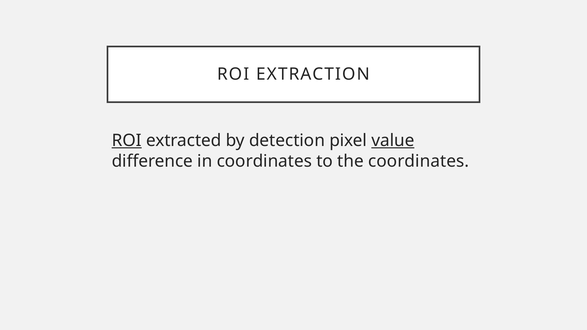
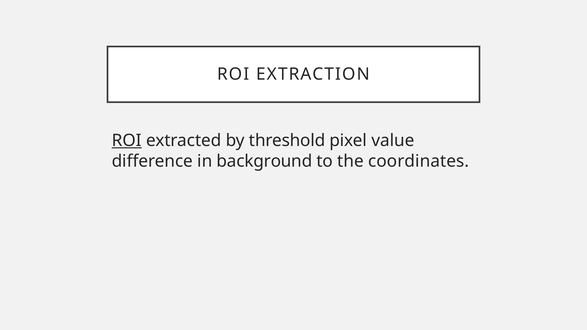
detection: detection -> threshold
value underline: present -> none
in coordinates: coordinates -> background
